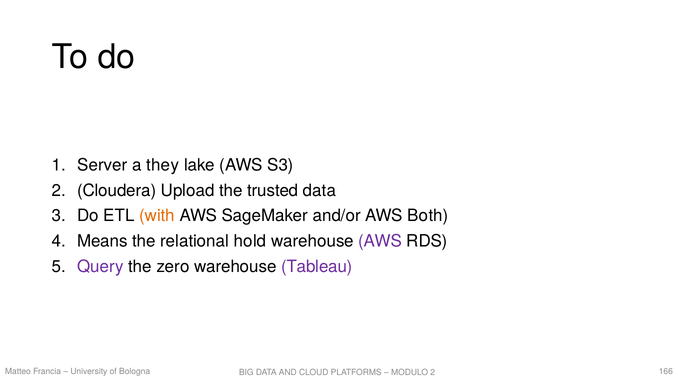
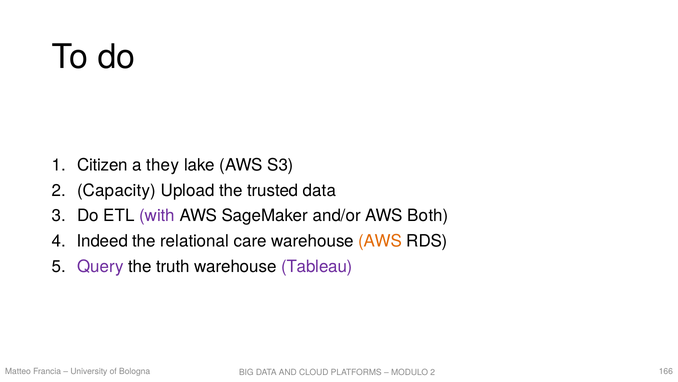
Server: Server -> Citizen
Cloudera: Cloudera -> Capacity
with colour: orange -> purple
Means: Means -> Indeed
hold: hold -> care
AWS at (380, 241) colour: purple -> orange
zero: zero -> truth
